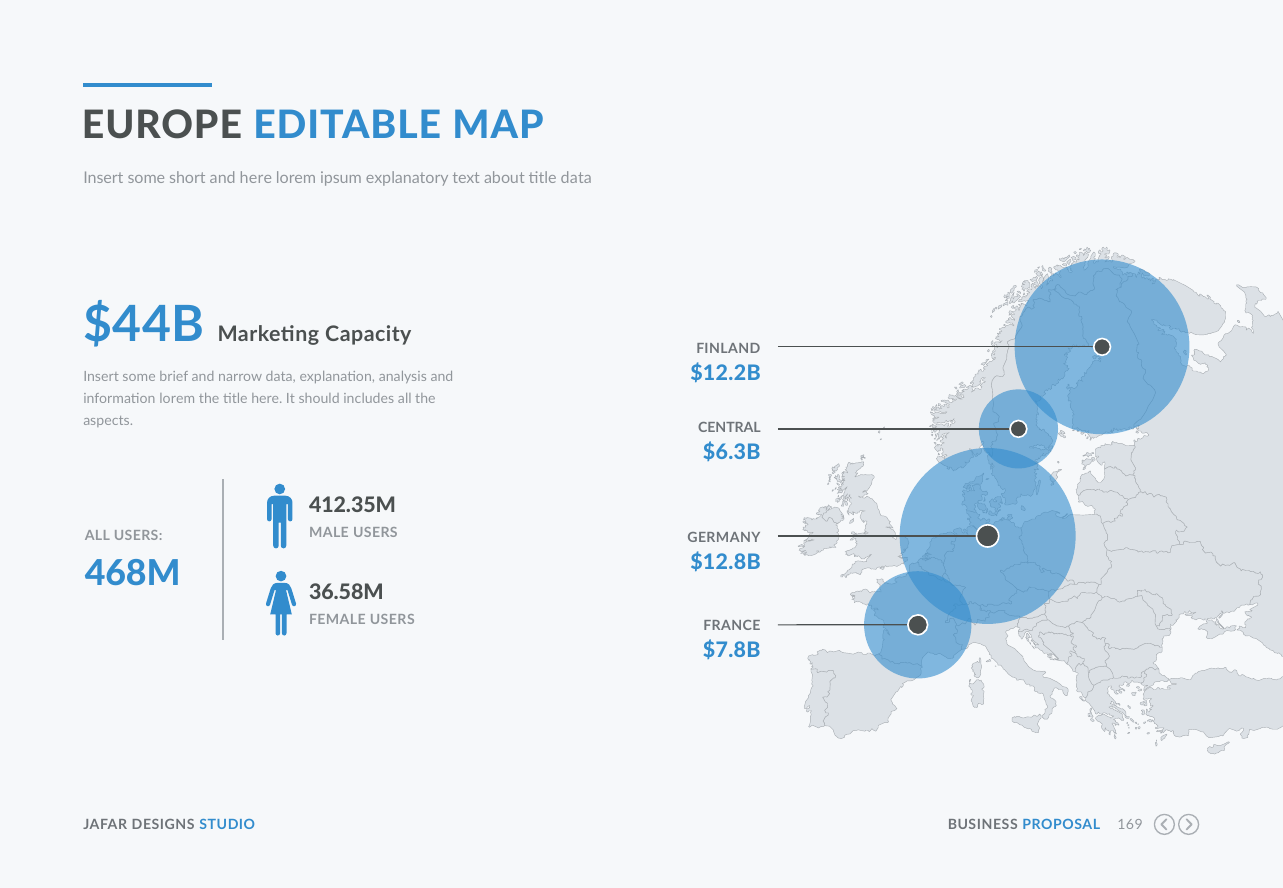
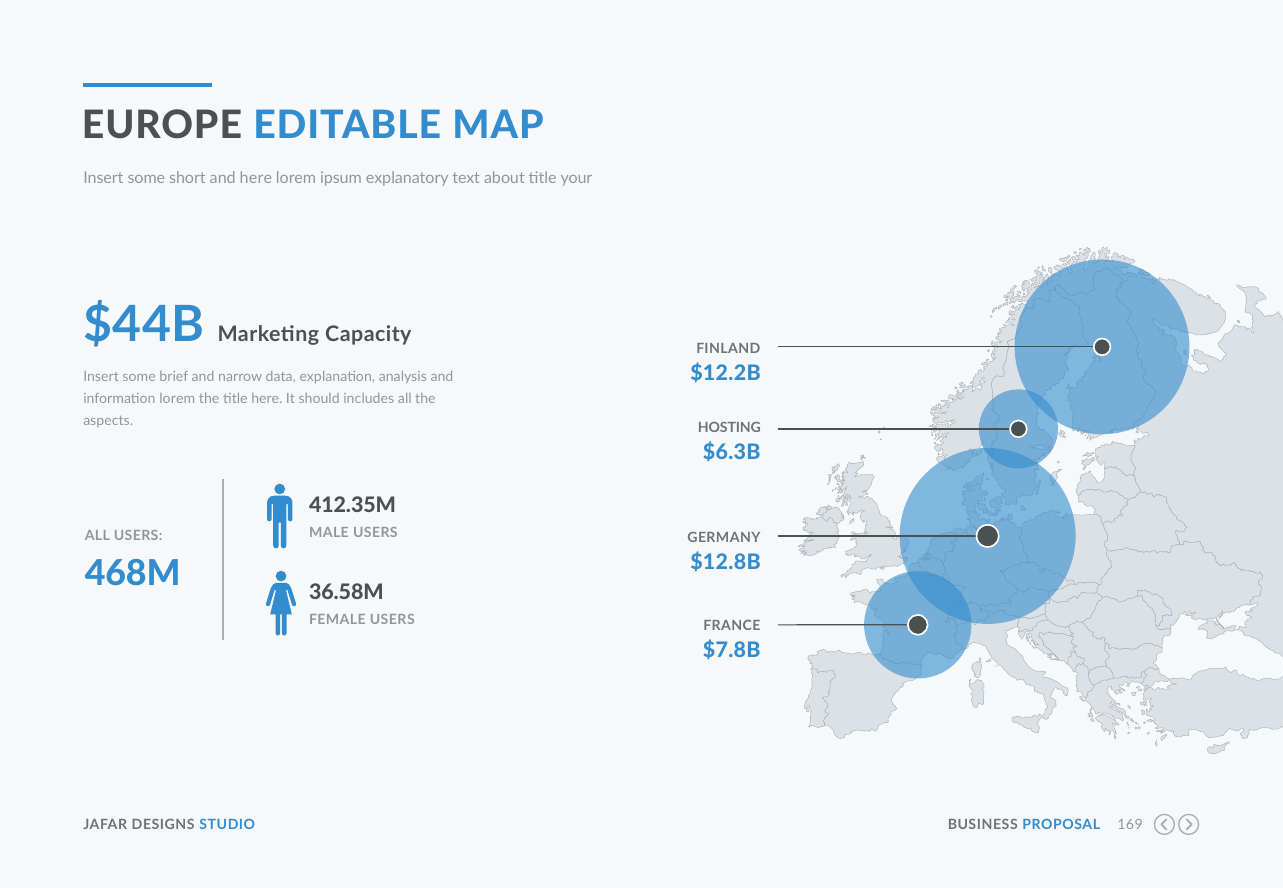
title data: data -> your
CENTRAL: CENTRAL -> HOSTING
